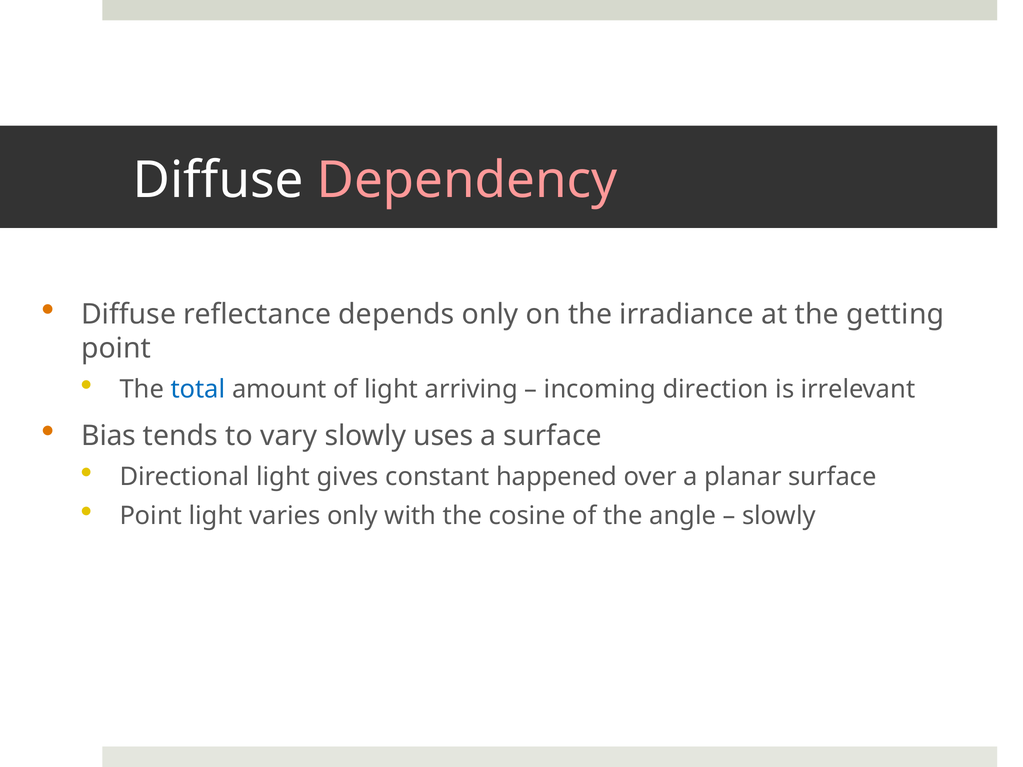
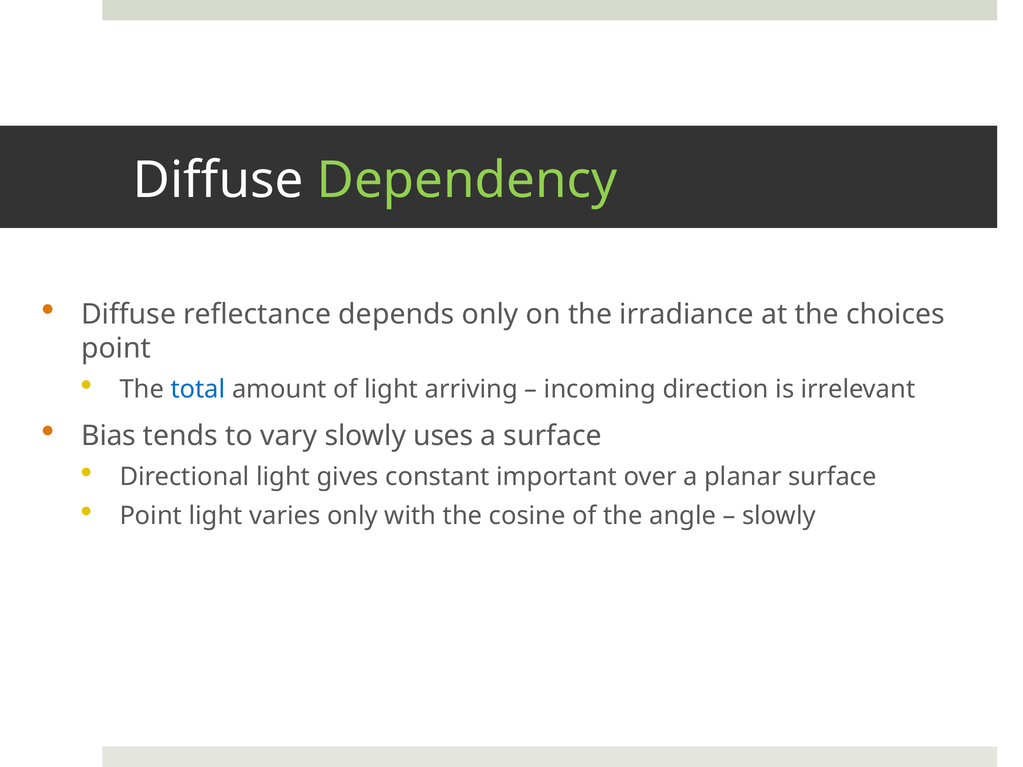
Dependency colour: pink -> light green
getting: getting -> choices
happened: happened -> important
